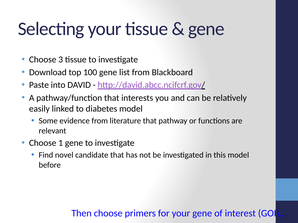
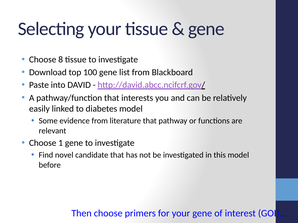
3: 3 -> 8
